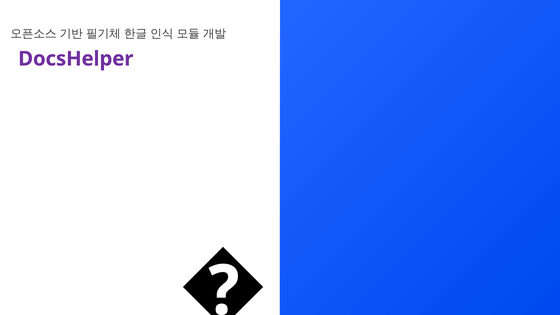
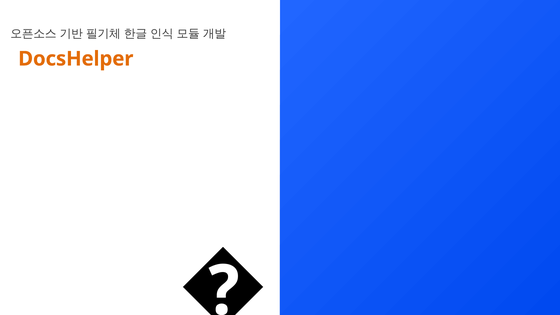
DocsHelper colour: purple -> orange
